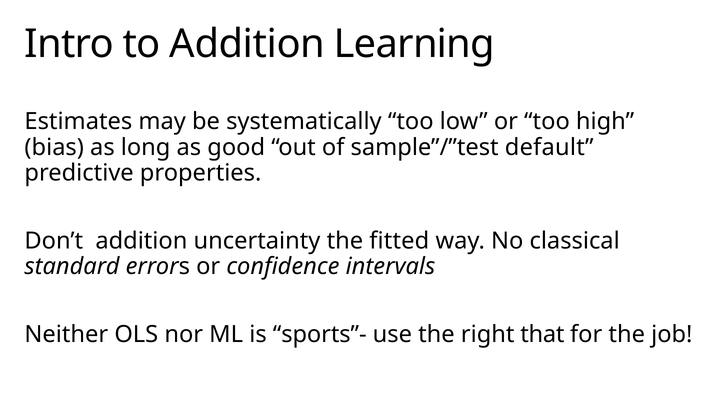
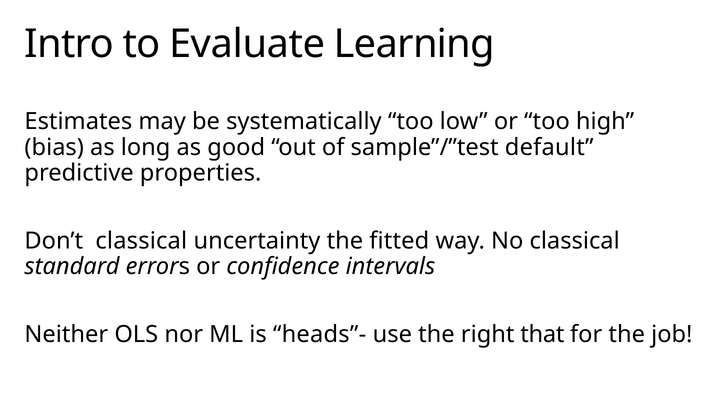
to Addition: Addition -> Evaluate
Don’t addition: addition -> classical
sports”-: sports”- -> heads”-
